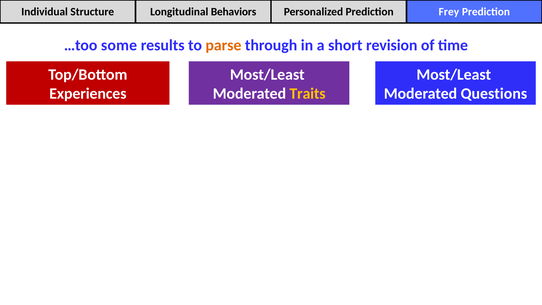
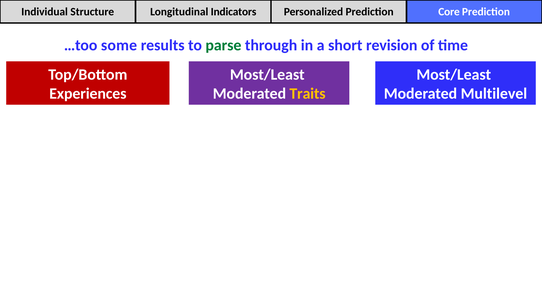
Behaviors: Behaviors -> Indicators
Frey: Frey -> Core
parse colour: orange -> green
Questions: Questions -> Multilevel
